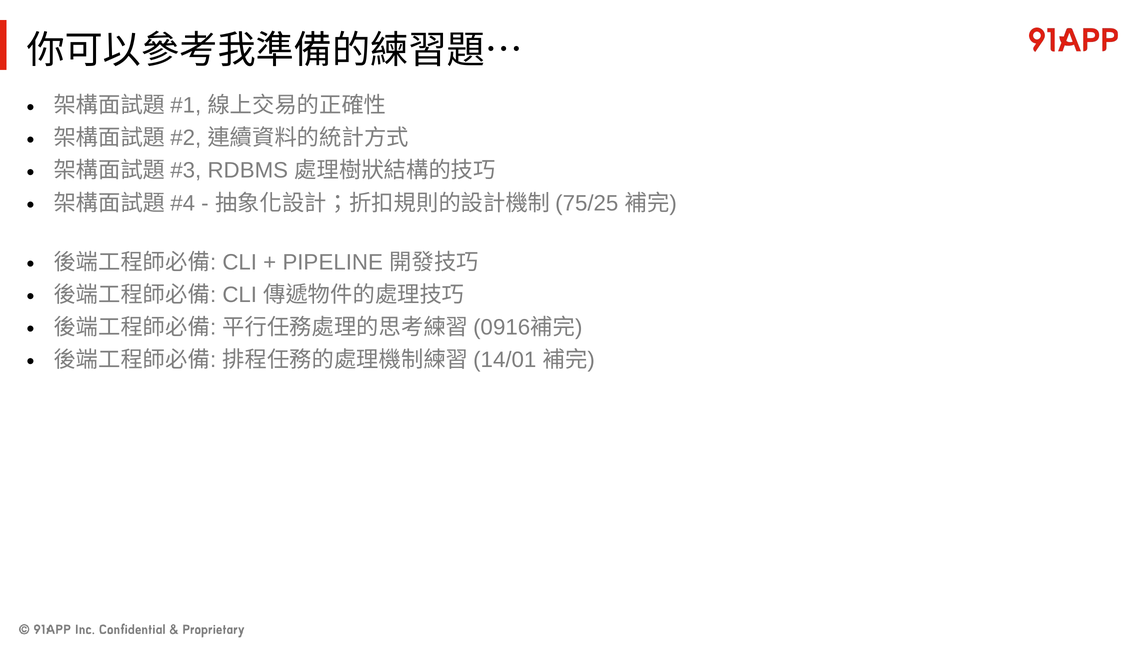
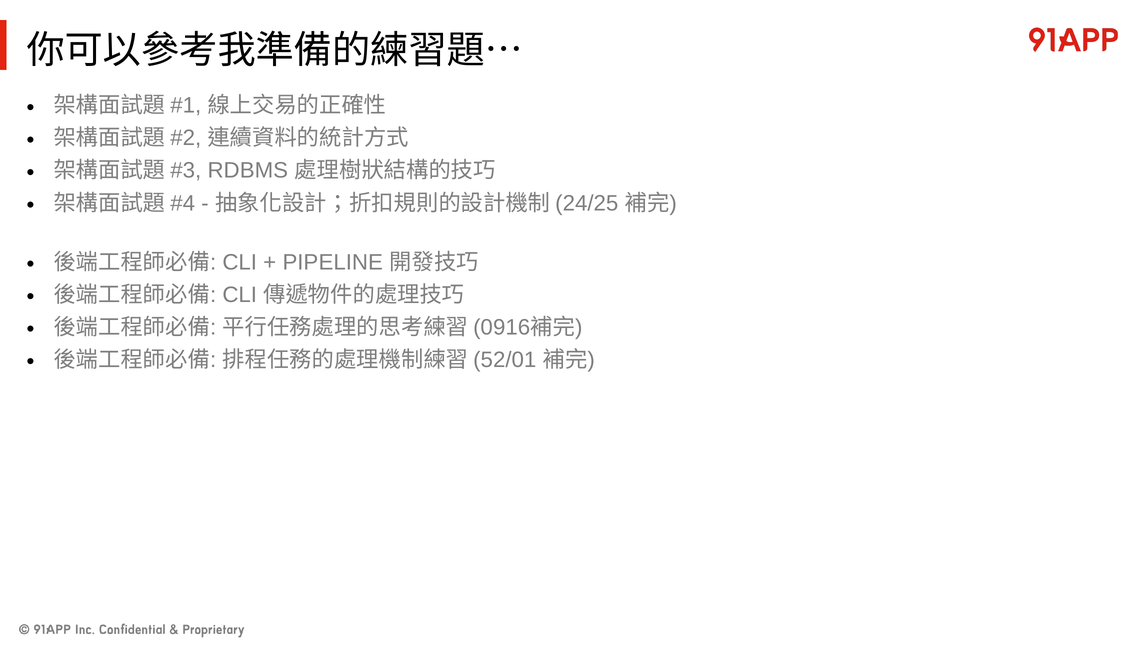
75/25: 75/25 -> 24/25
14/01: 14/01 -> 52/01
